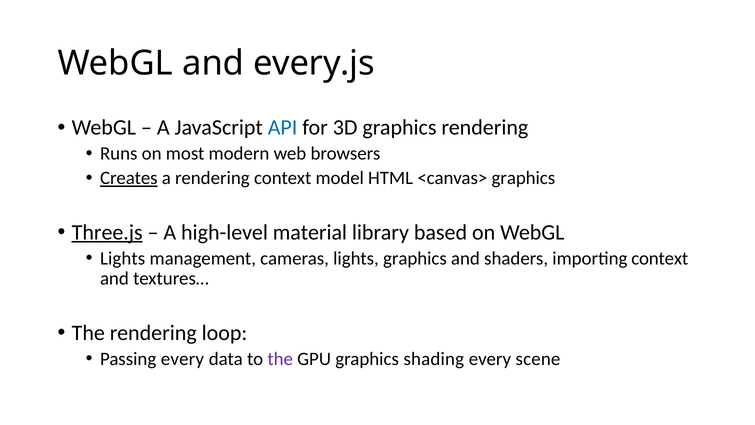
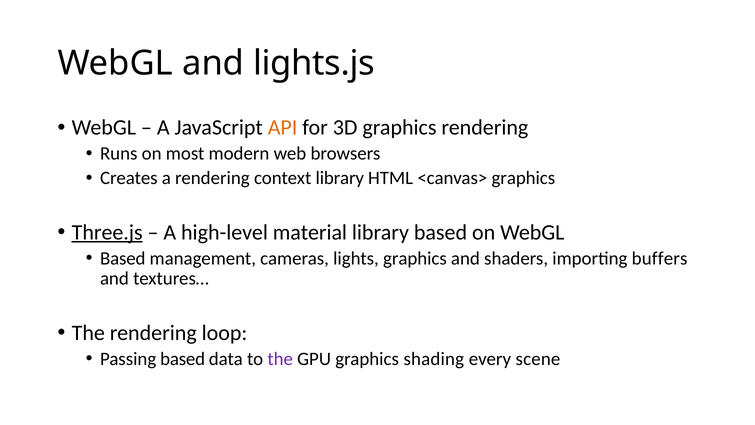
every.js: every.js -> lights.js
API colour: blue -> orange
Creates underline: present -> none
context model: model -> library
Lights at (123, 258): Lights -> Based
importing context: context -> buffers
Passing every: every -> based
